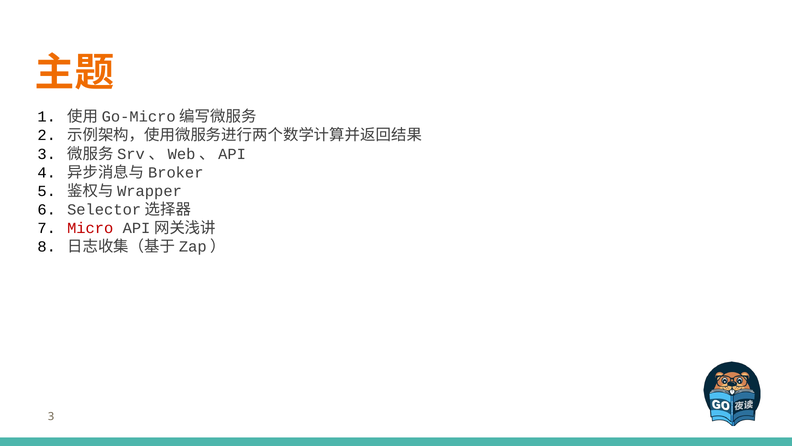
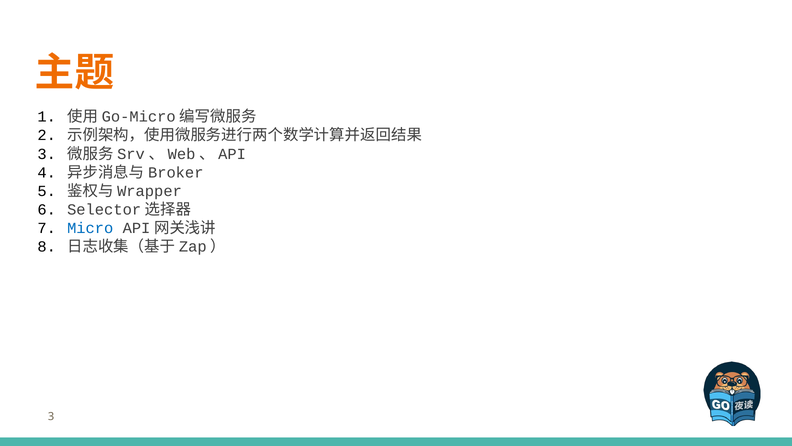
Micro colour: red -> blue
